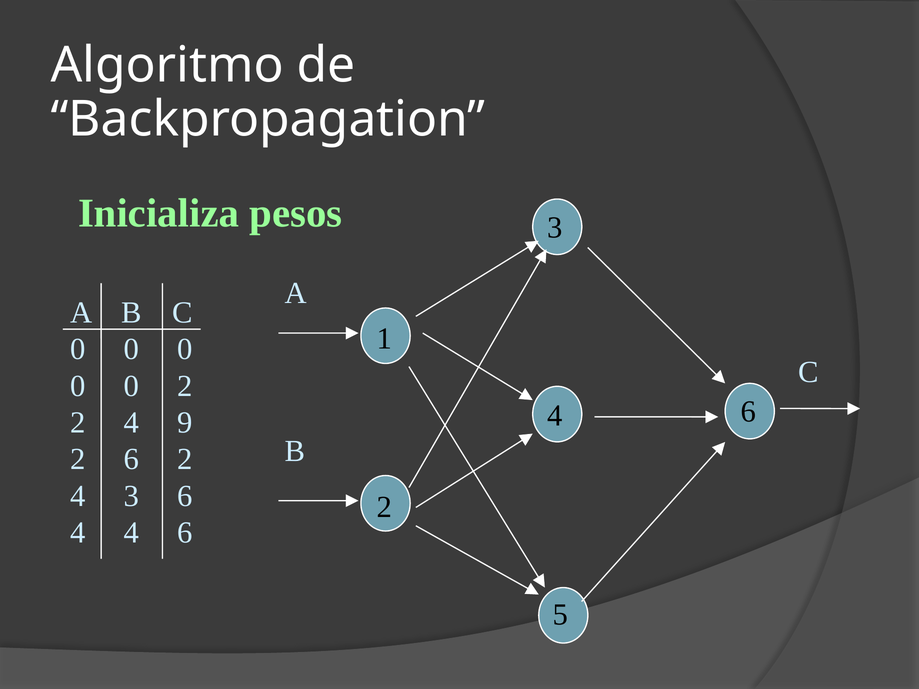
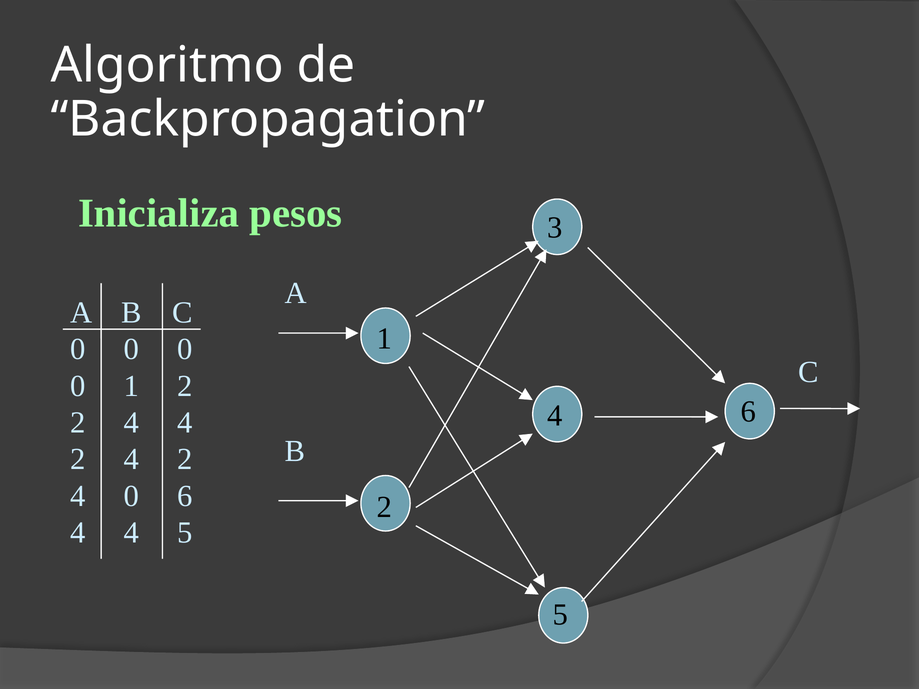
0 at (132, 386): 0 -> 1
2 4 9: 9 -> 4
6 at (132, 460): 6 -> 4
4 3: 3 -> 0
4 4 6: 6 -> 5
